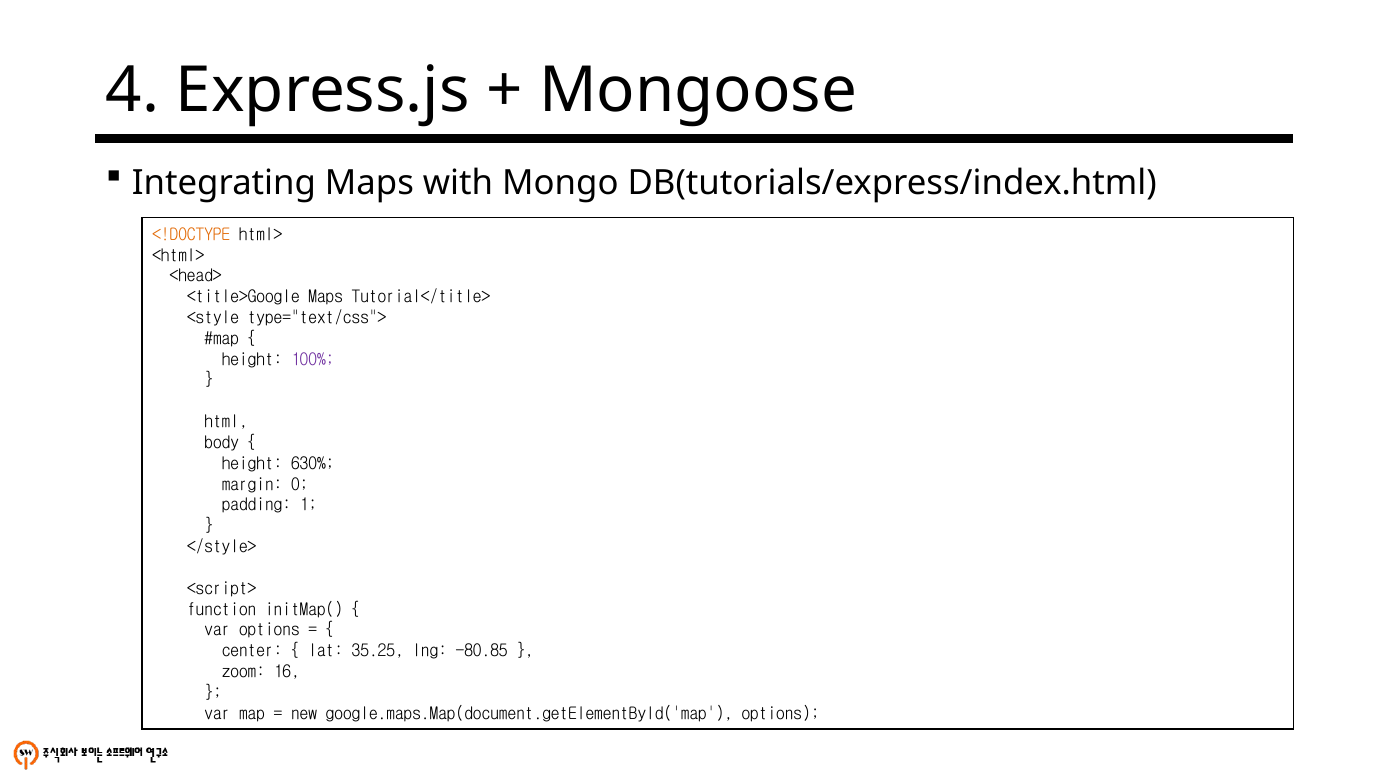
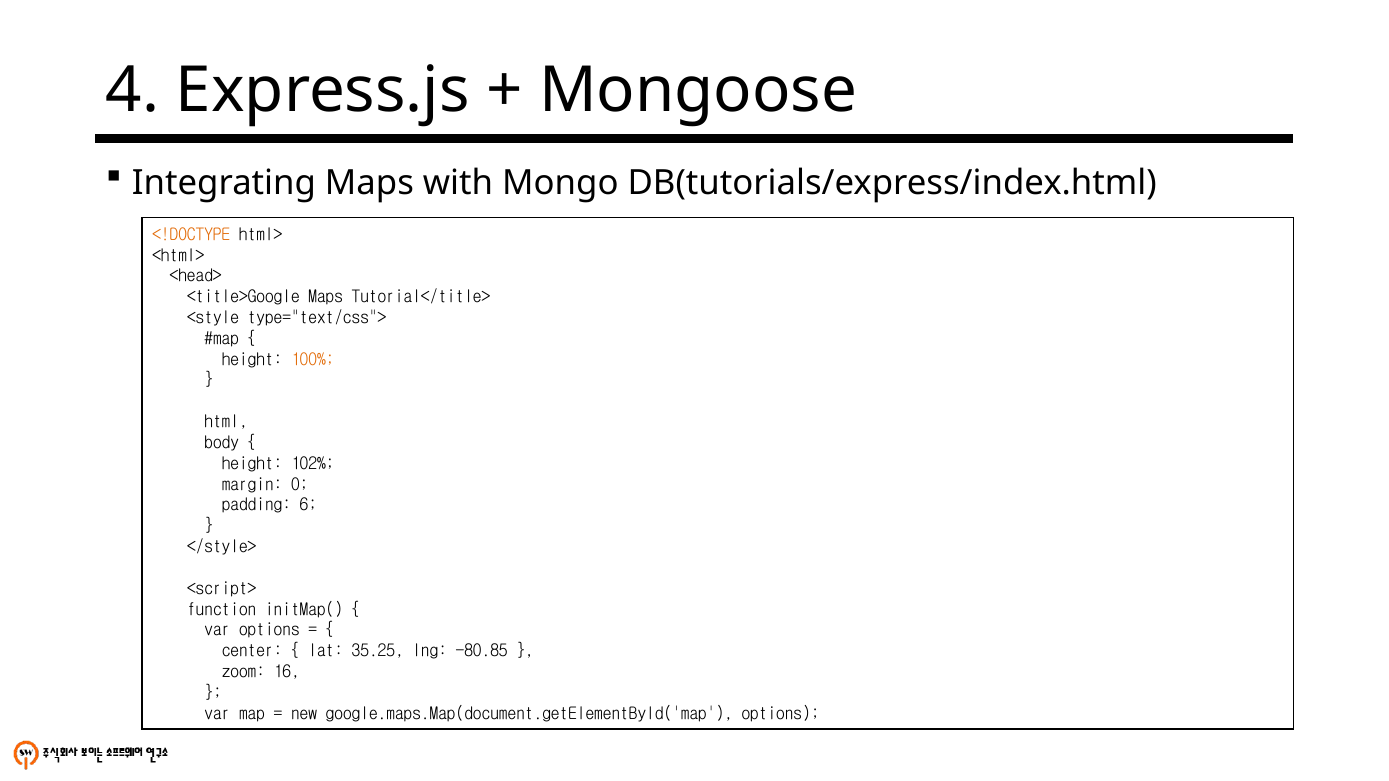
100% colour: purple -> orange
630%: 630% -> 102%
1: 1 -> 6
